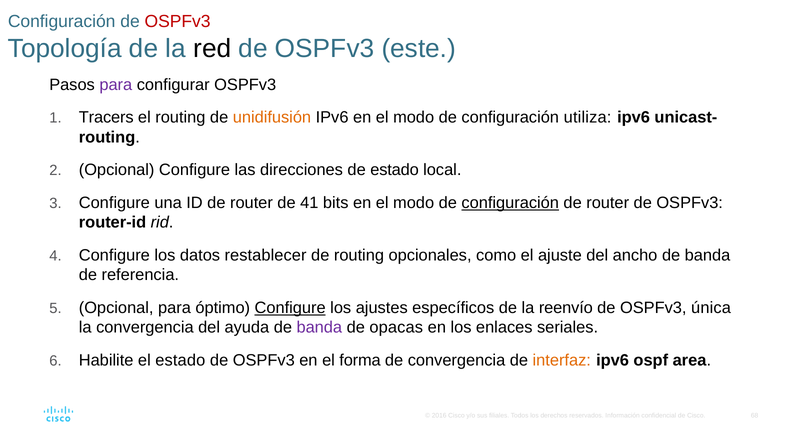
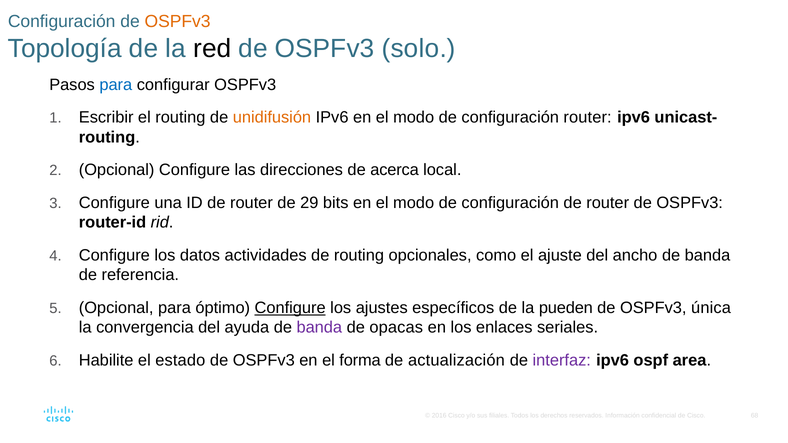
OSPFv3 at (178, 22) colour: red -> orange
este: este -> solo
para at (116, 85) colour: purple -> blue
Tracers: Tracers -> Escribir
configuración utiliza: utiliza -> router
de estado: estado -> acerca
41: 41 -> 29
configuración at (510, 203) underline: present -> none
restablecer: restablecer -> actividades
reenvío: reenvío -> pueden
de convergencia: convergencia -> actualización
interfaz colour: orange -> purple
